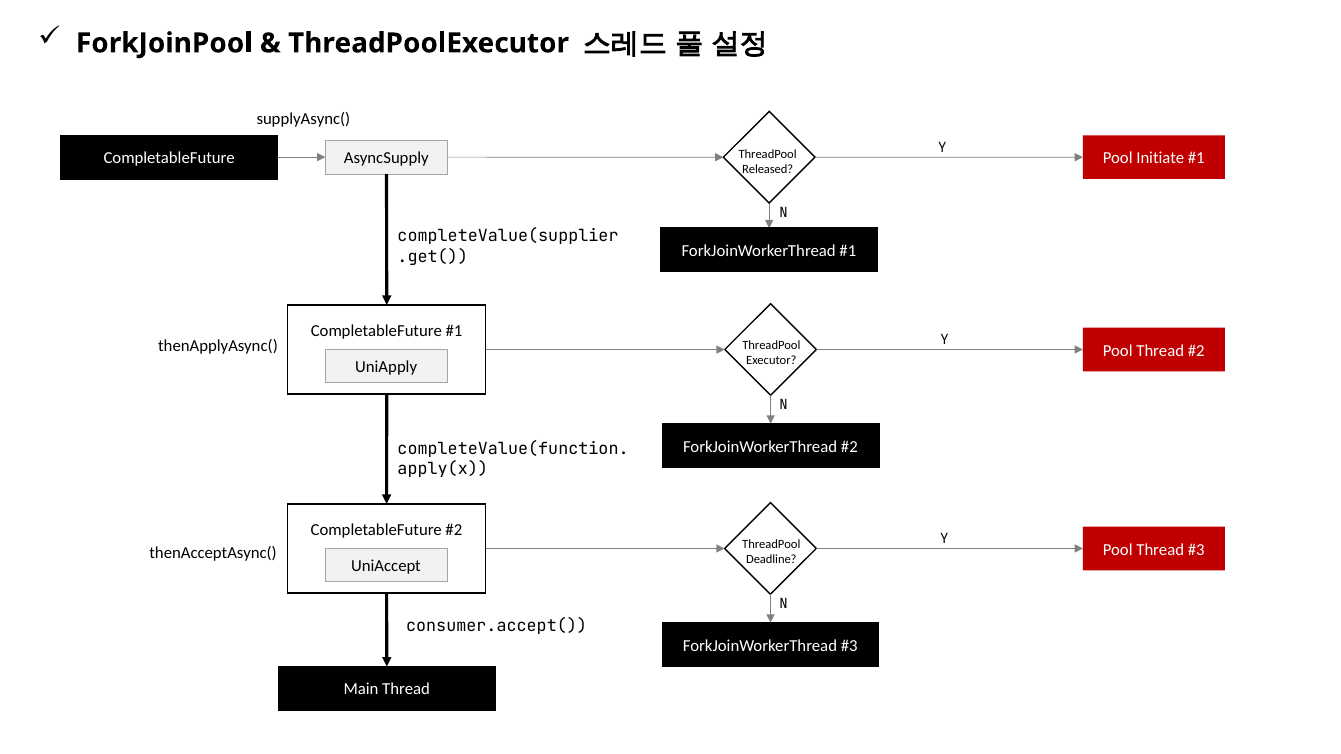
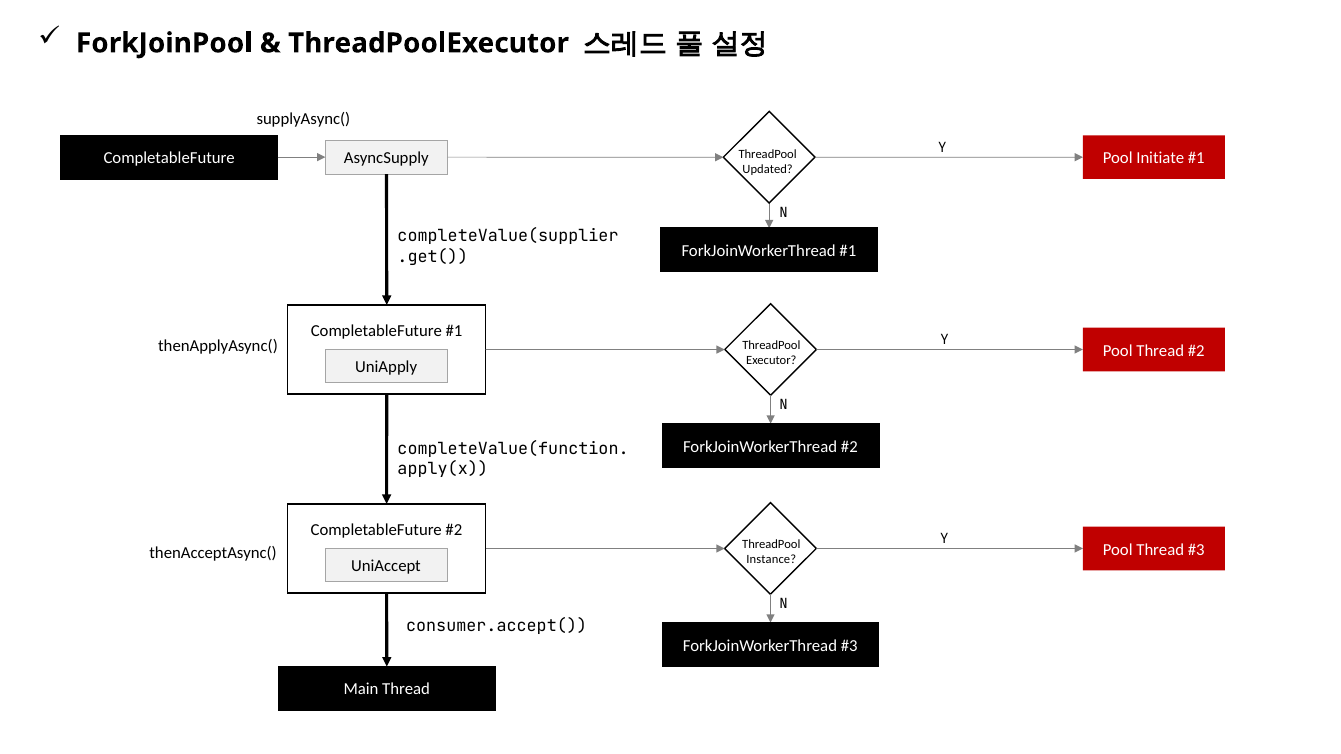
Released: Released -> Updated
Deadline: Deadline -> Instance
